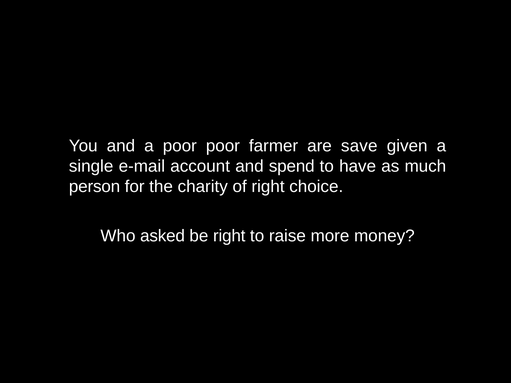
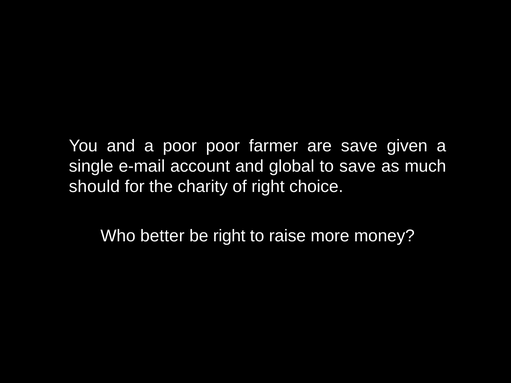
spend: spend -> global
to have: have -> save
person: person -> should
asked: asked -> better
